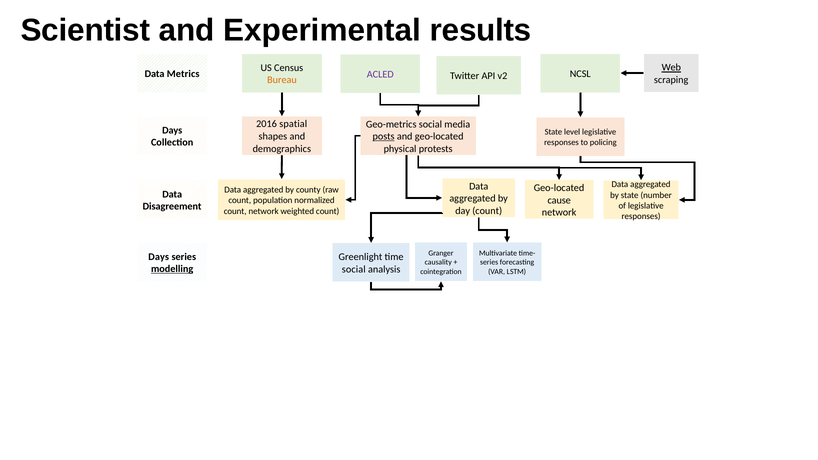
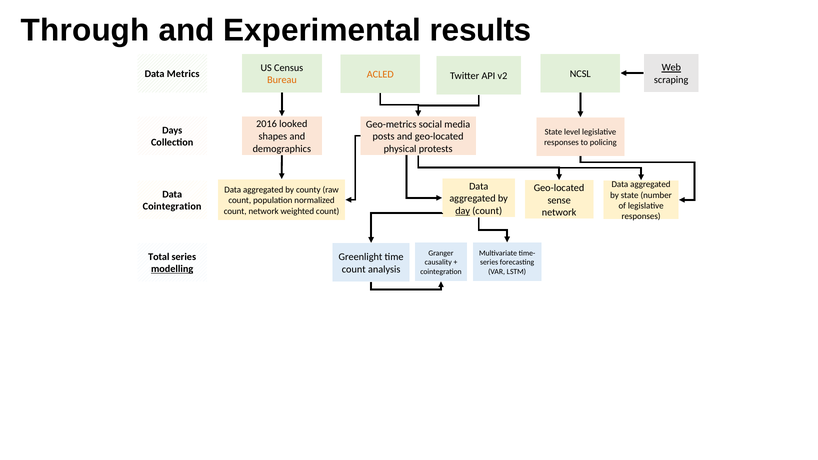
Scientist: Scientist -> Through
ACLED colour: purple -> orange
spatial: spatial -> looked
posts underline: present -> none
cause: cause -> sense
Disagreement at (172, 207): Disagreement -> Cointegration
day underline: none -> present
Days at (159, 257): Days -> Total
social at (354, 269): social -> count
